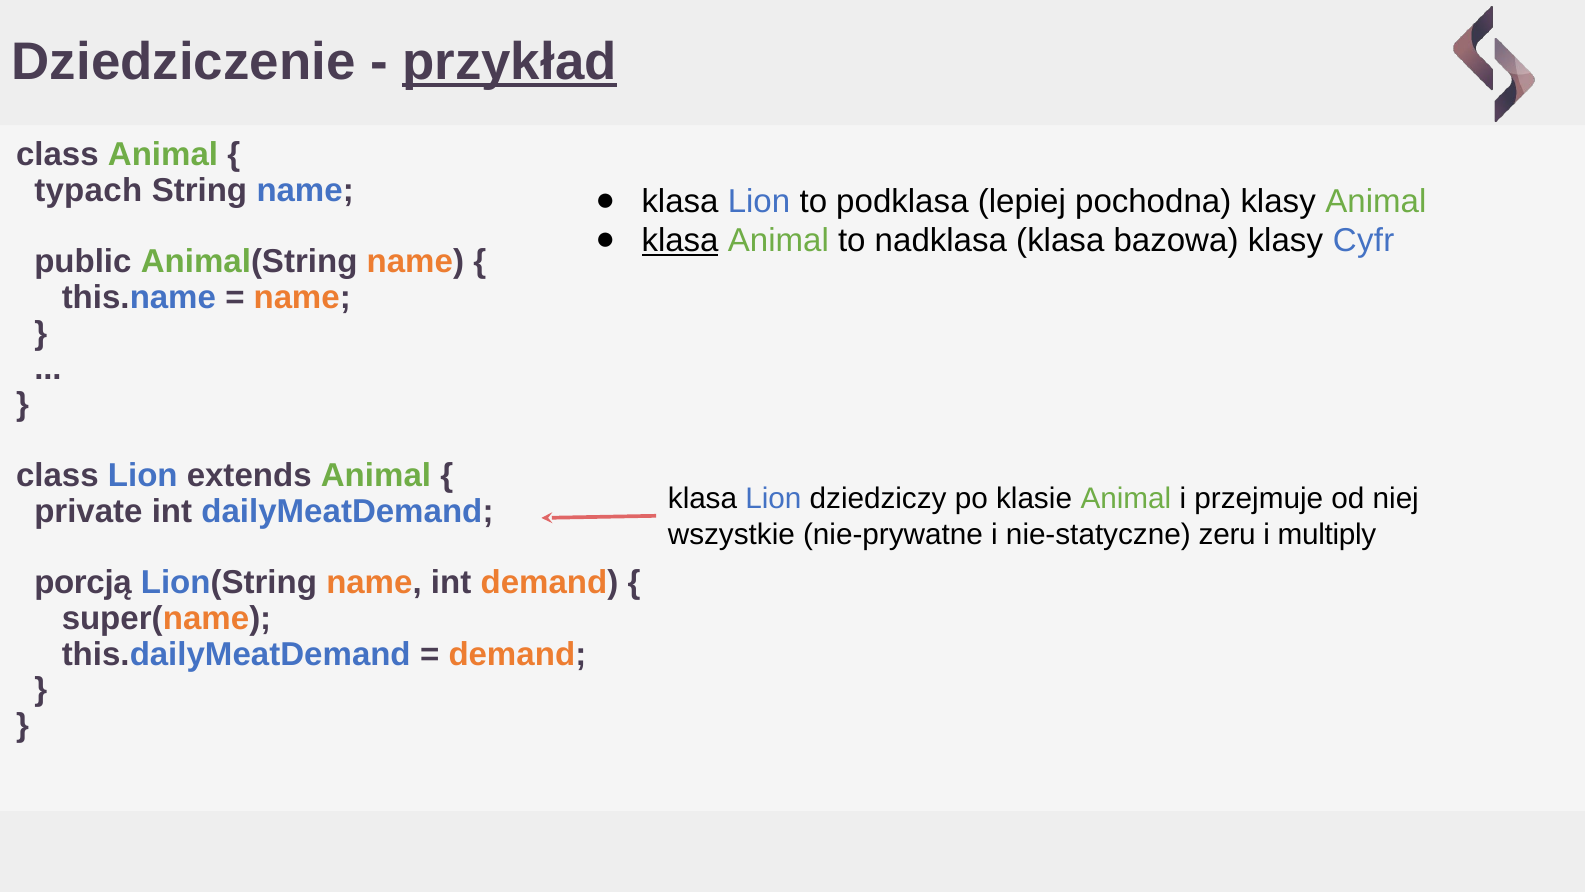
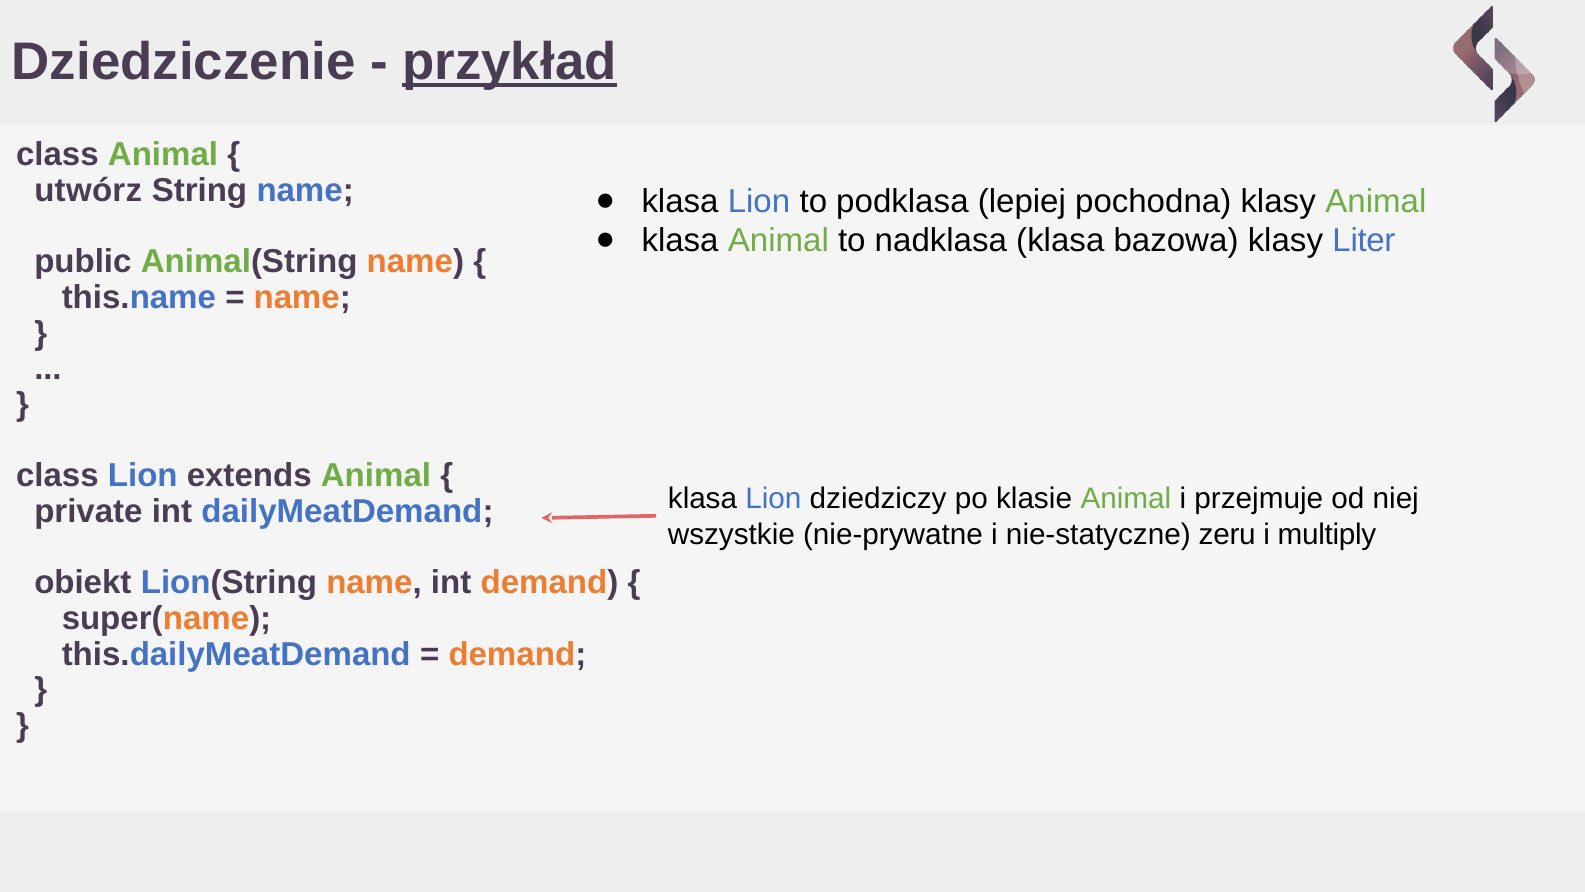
typach: typach -> utwórz
klasa at (680, 241) underline: present -> none
Cyfr: Cyfr -> Liter
porcją: porcją -> obiekt
